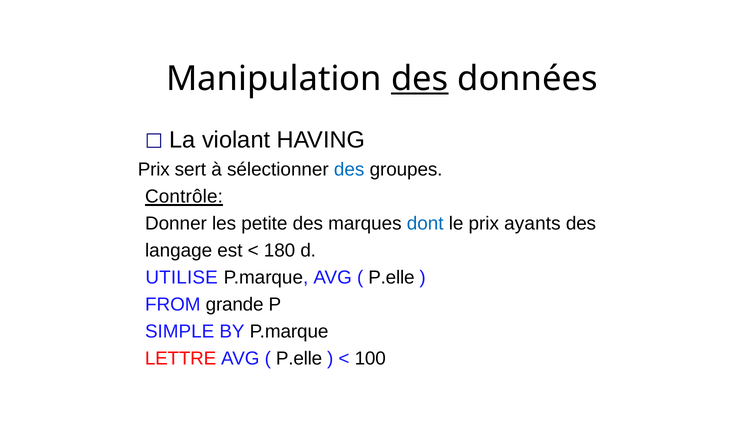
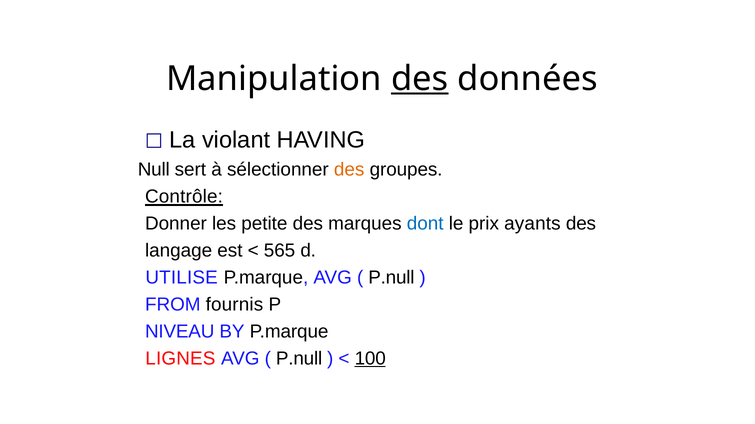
Prix at (154, 170): Prix -> Null
des at (349, 170) colour: blue -> orange
180: 180 -> 565
P.elle at (391, 278): P.elle -> P.null
grande: grande -> fournis
SIMPLE: SIMPLE -> NIVEAU
LETTRE: LETTRE -> LIGNES
P.elle at (299, 359): P.elle -> P.null
100 underline: none -> present
